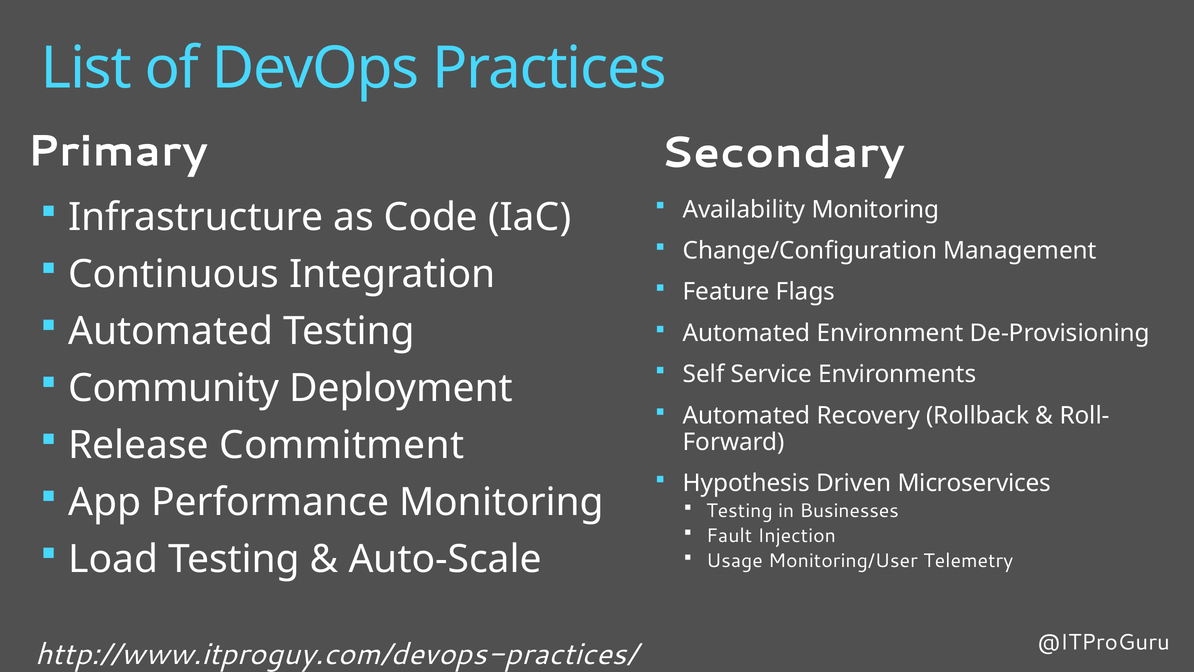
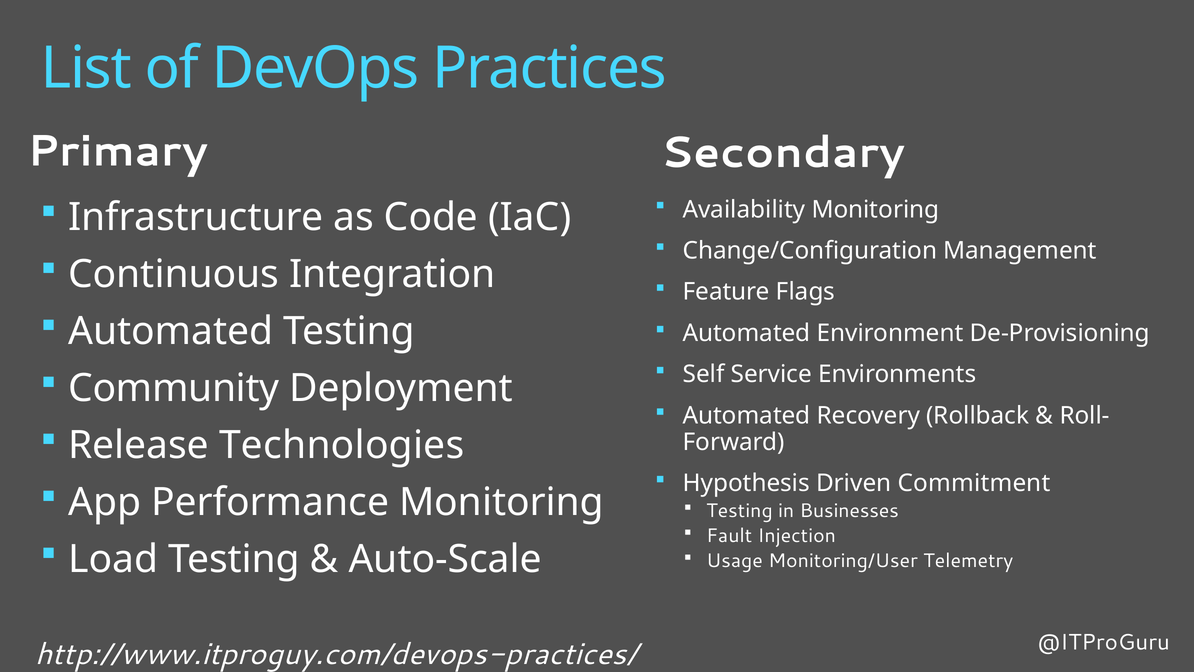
Commitment: Commitment -> Technologies
Microservices: Microservices -> Commitment
